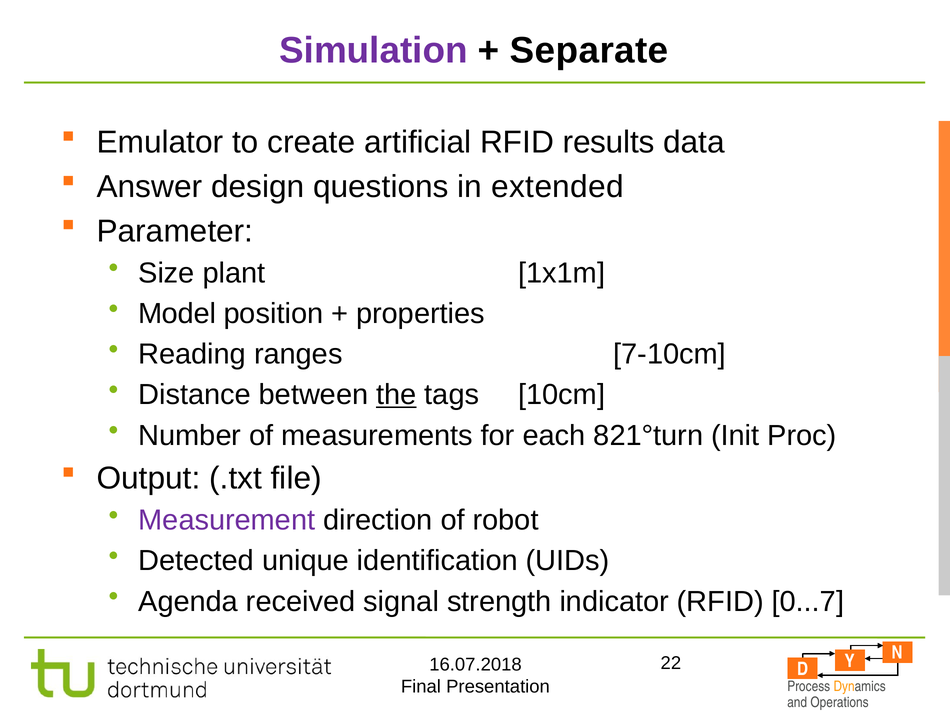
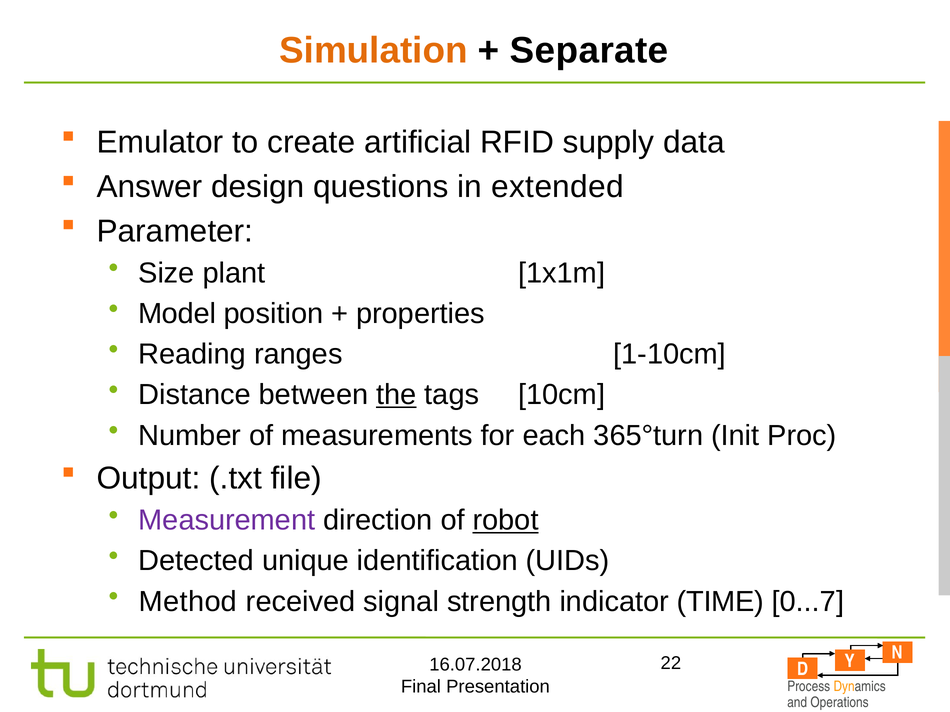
Simulation colour: purple -> orange
results: results -> supply
7-10cm: 7-10cm -> 1-10cm
821°turn: 821°turn -> 365°turn
robot underline: none -> present
Agenda: Agenda -> Method
indicator RFID: RFID -> TIME
